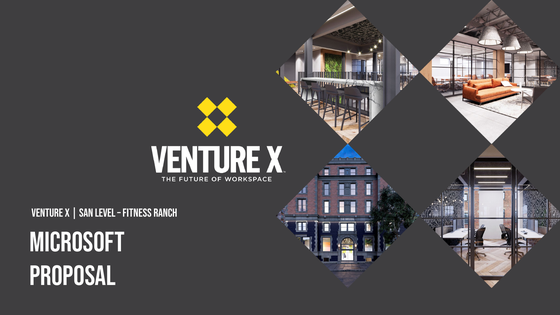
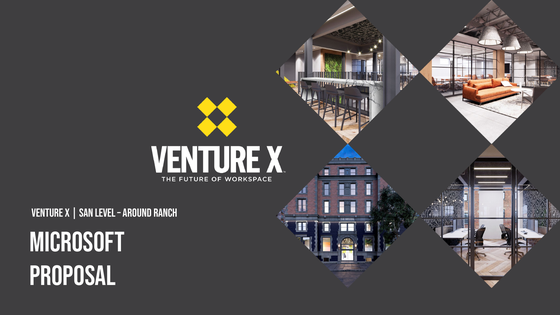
Fitness: Fitness -> Around
